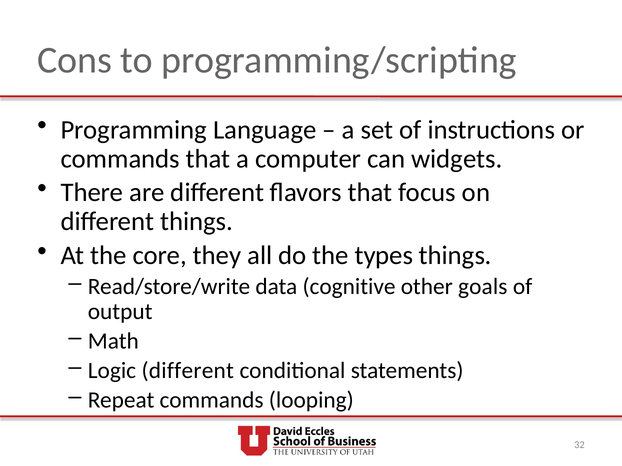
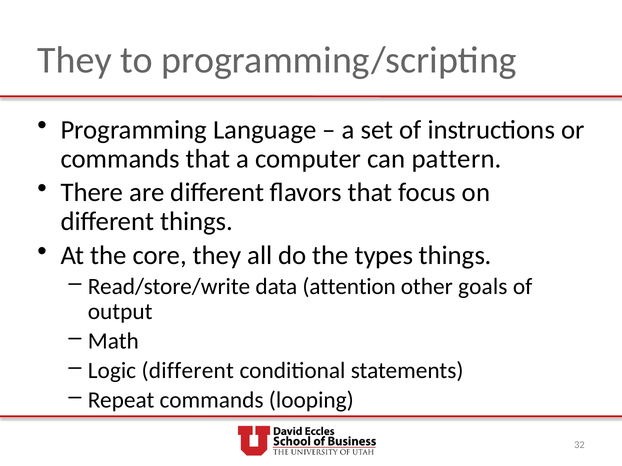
Cons at (75, 60): Cons -> They
widgets: widgets -> pattern
cognitive: cognitive -> attention
